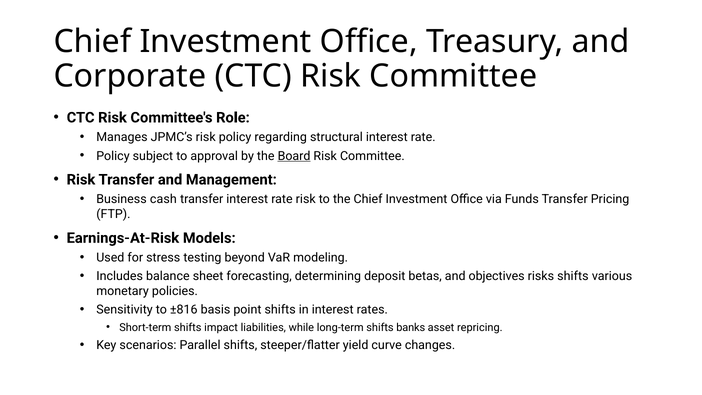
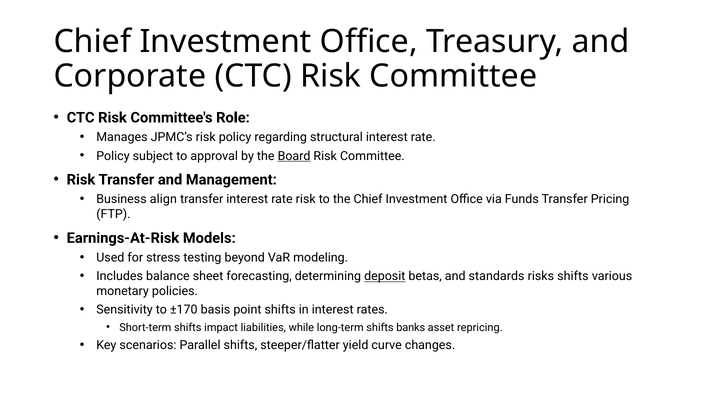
cash: cash -> align
deposit underline: none -> present
objectives: objectives -> standards
±816: ±816 -> ±170
